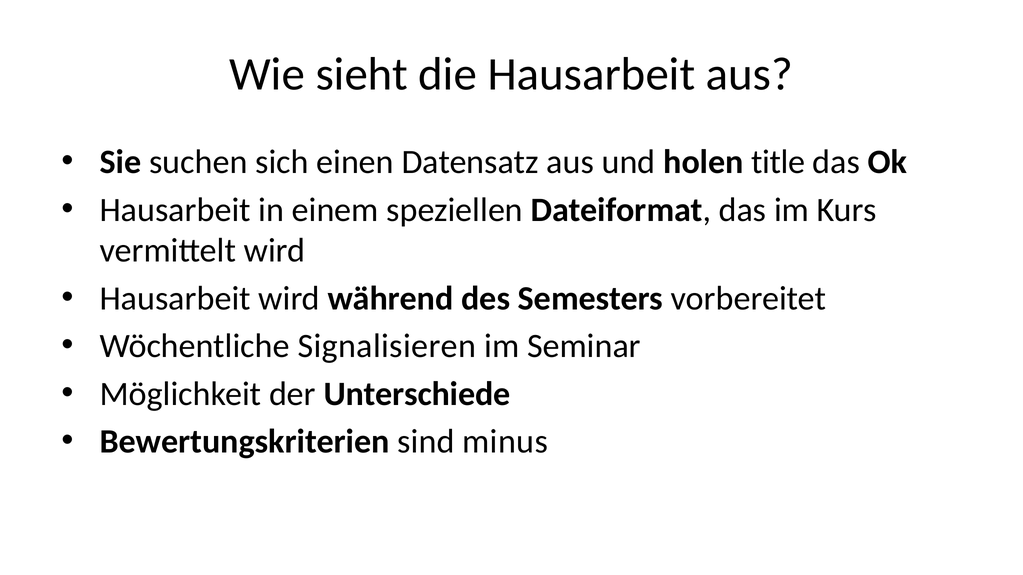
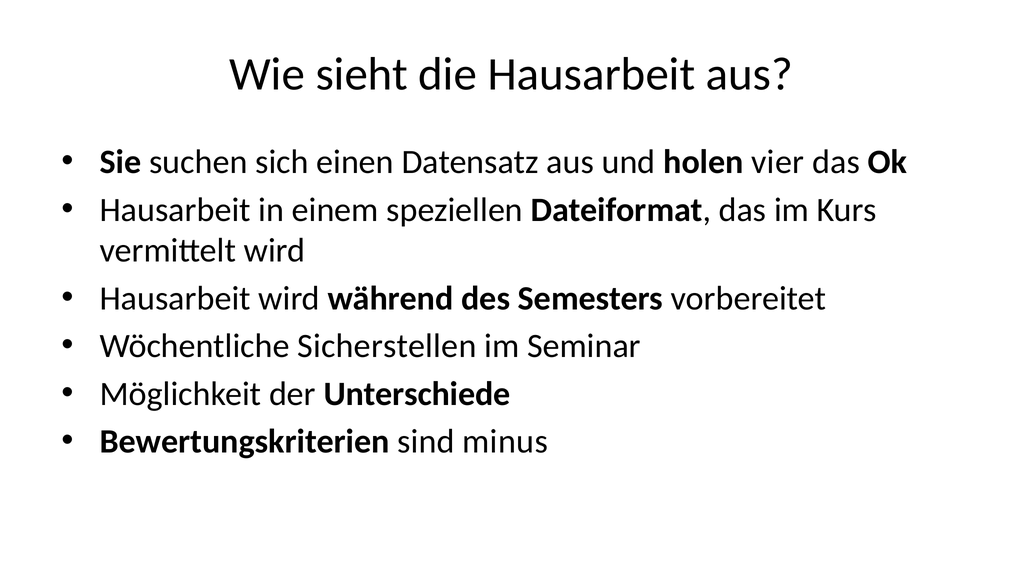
title: title -> vier
Signalisieren: Signalisieren -> Sicherstellen
